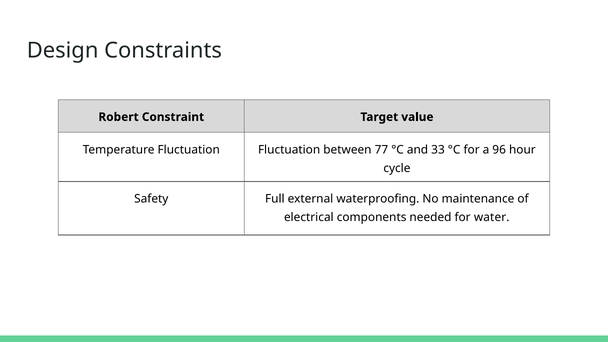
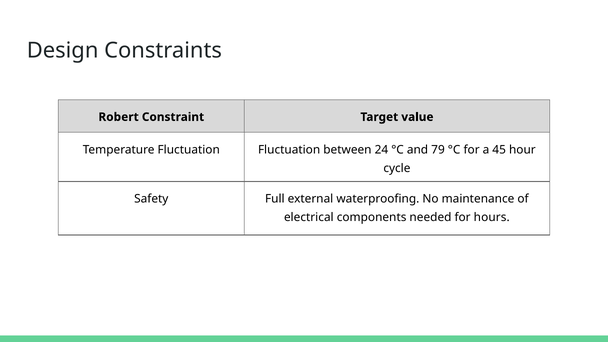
77: 77 -> 24
33: 33 -> 79
96: 96 -> 45
water: water -> hours
